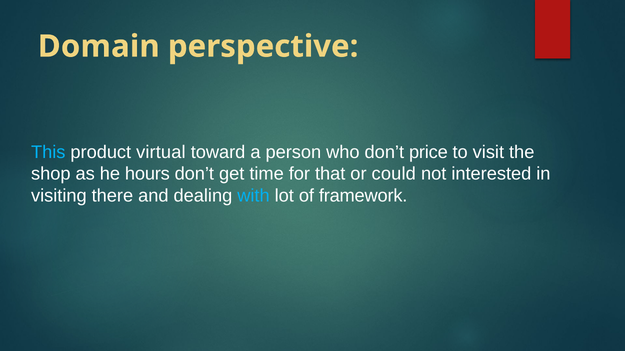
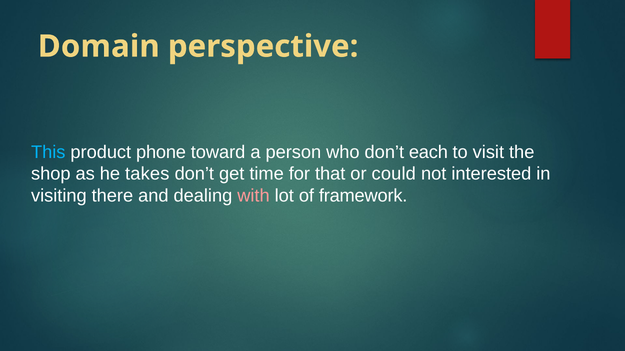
virtual: virtual -> phone
price: price -> each
hours: hours -> takes
with colour: light blue -> pink
